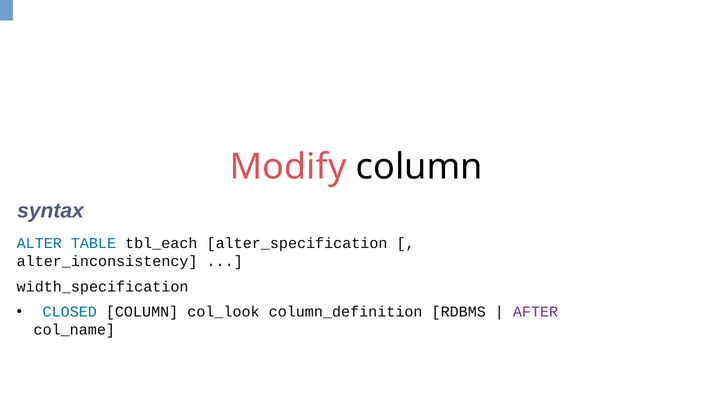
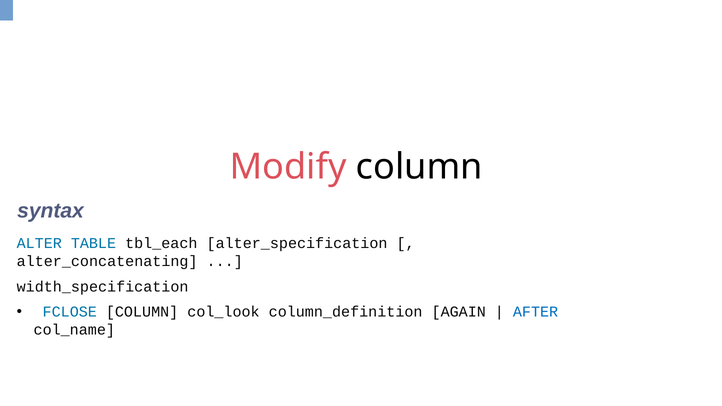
alter_inconsistency: alter_inconsistency -> alter_concatenating
CLOSED: CLOSED -> FCLOSE
RDBMS: RDBMS -> AGAIN
AFTER colour: purple -> blue
